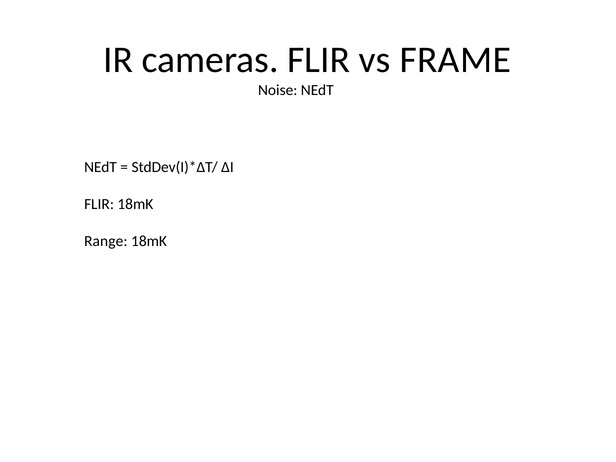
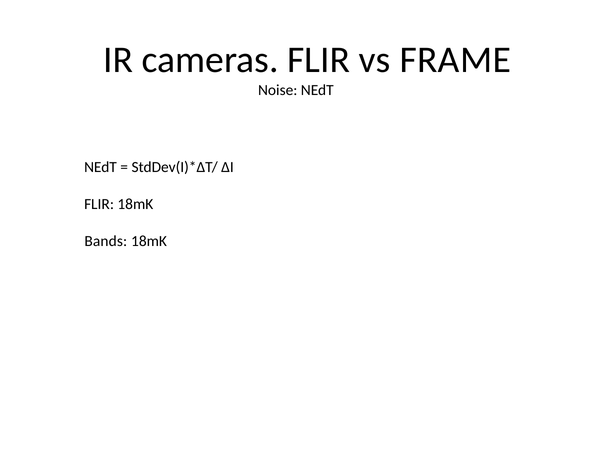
Range: Range -> Bands
